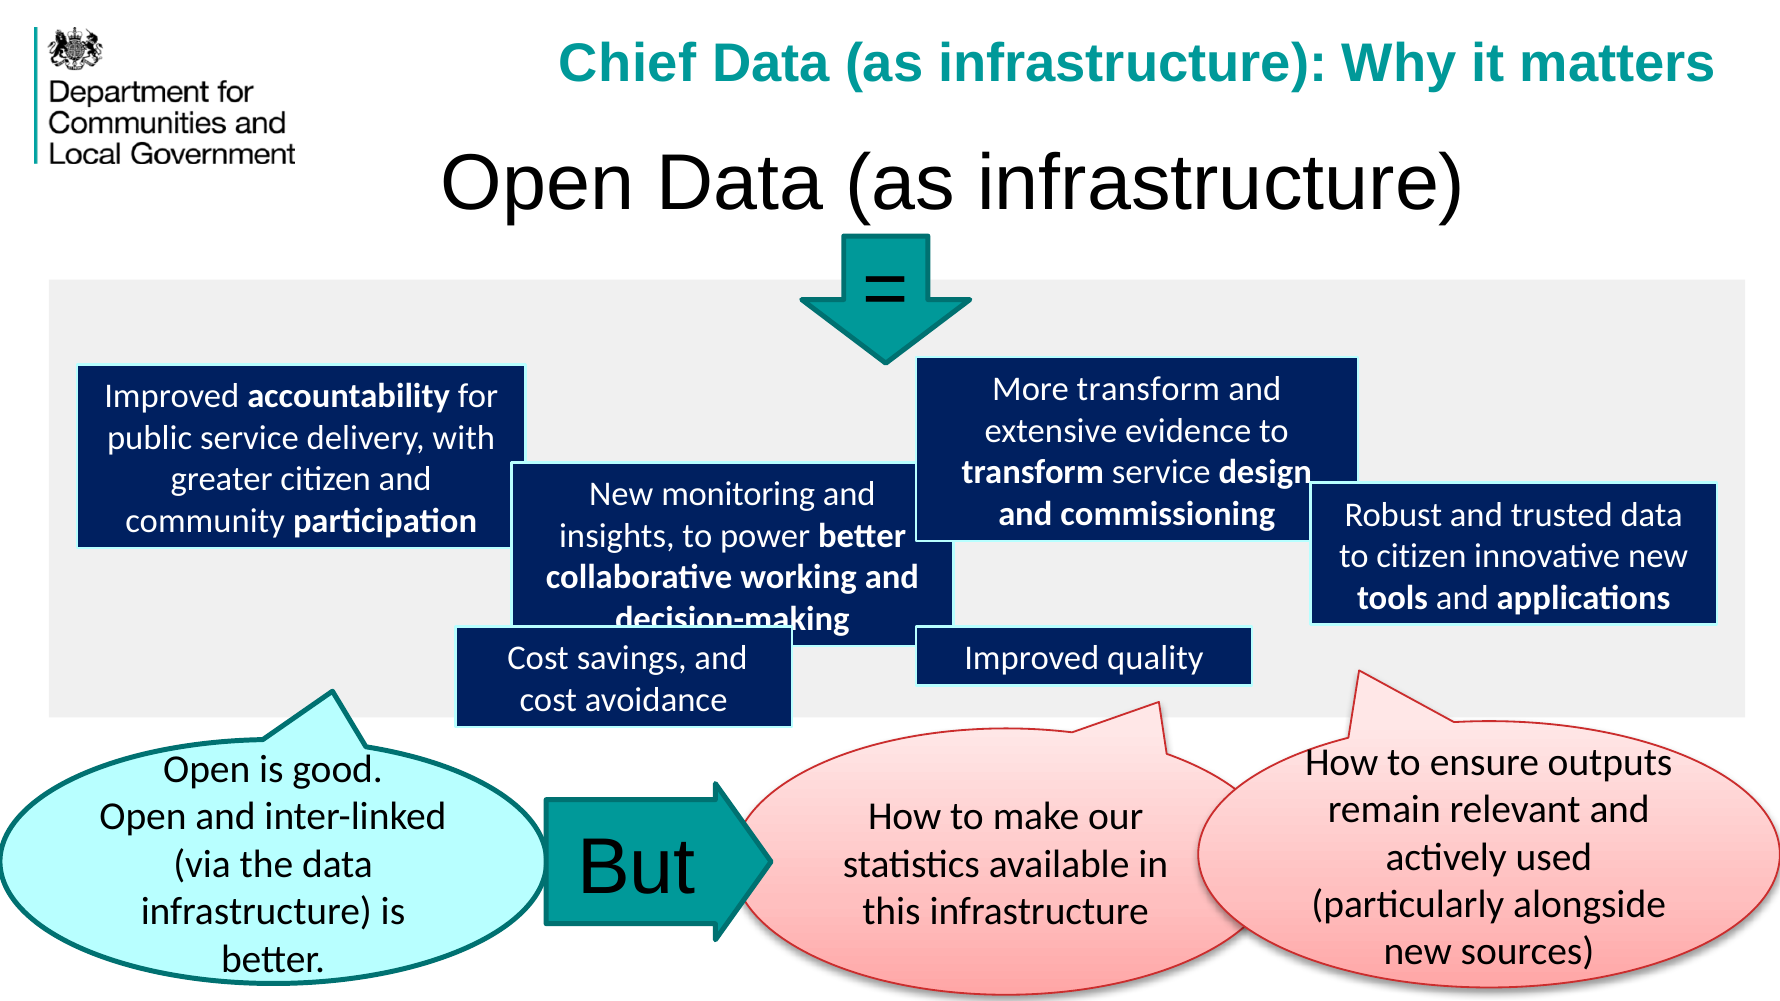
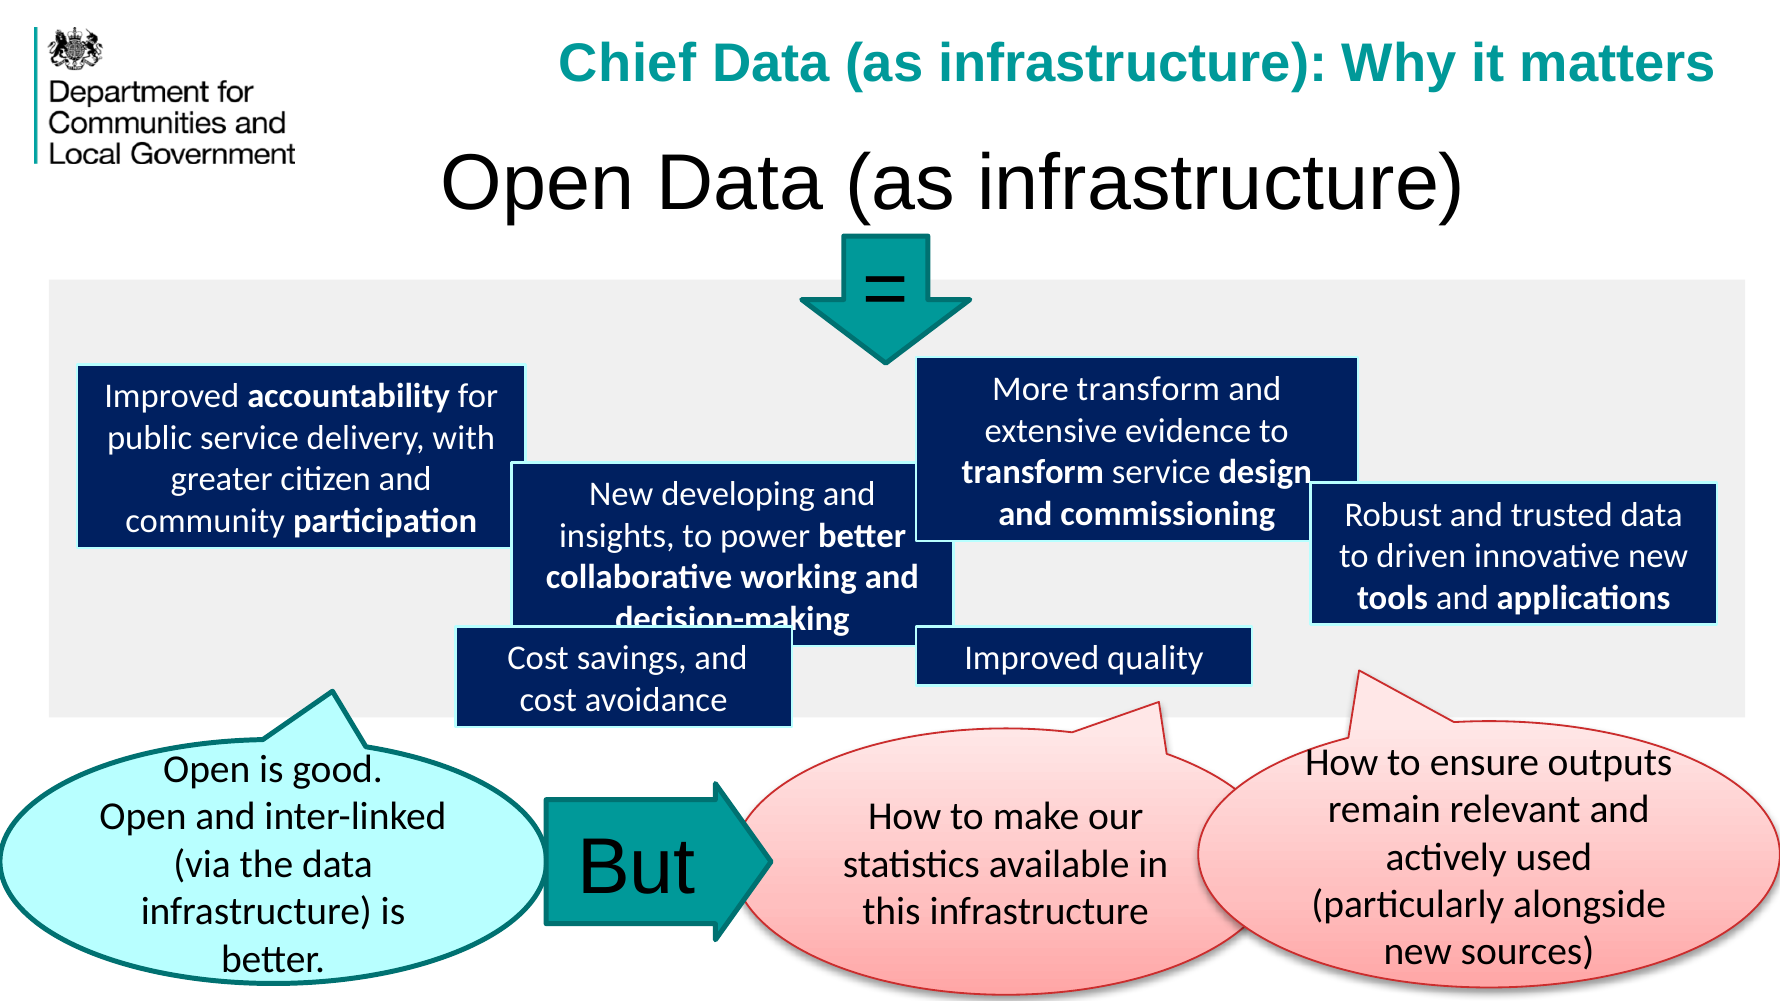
monitoring: monitoring -> developing
to citizen: citizen -> driven
